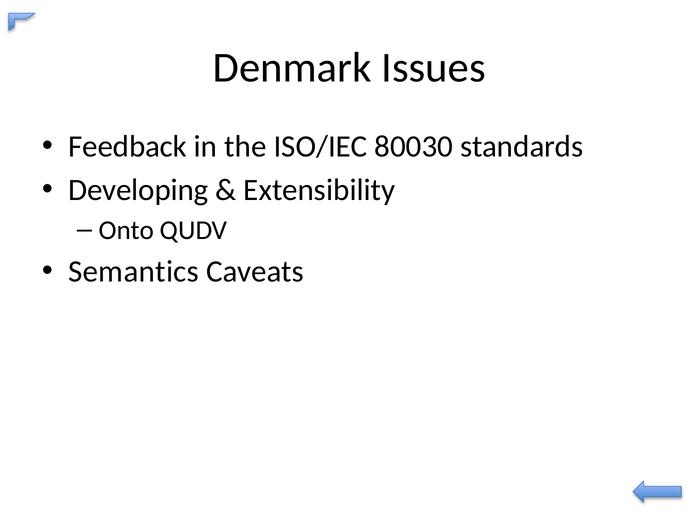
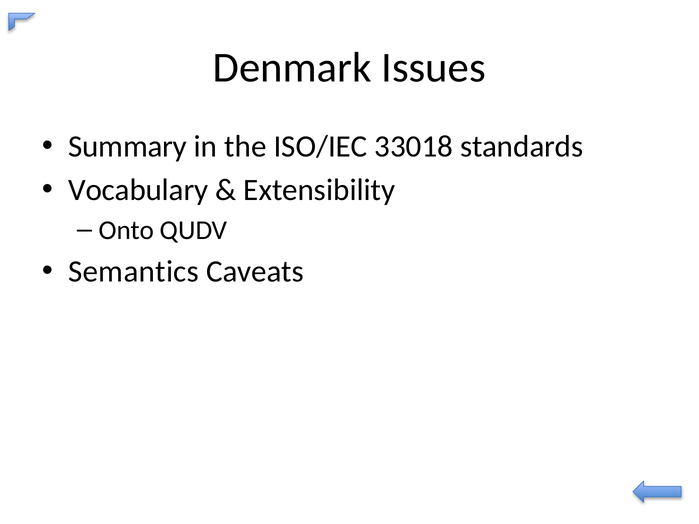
Feedback: Feedback -> Summary
80030: 80030 -> 33018
Developing: Developing -> Vocabulary
